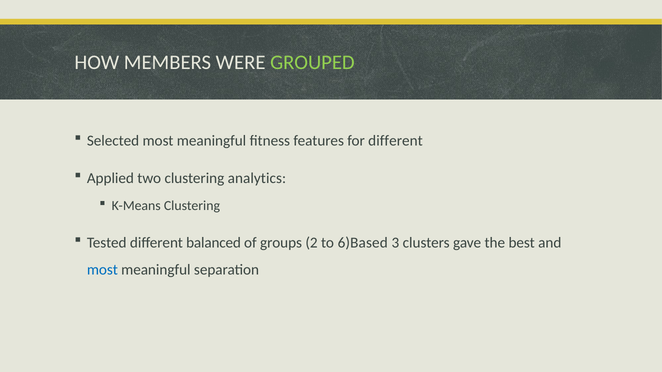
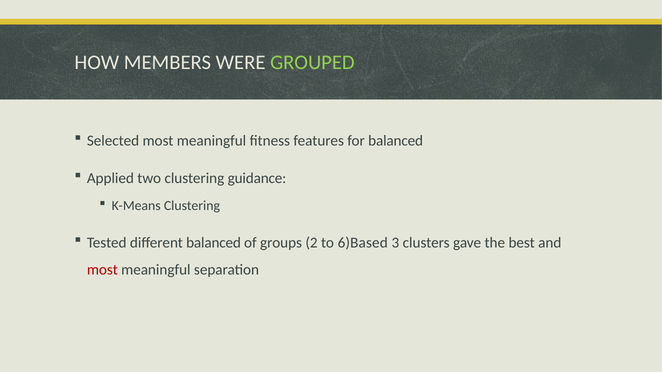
for different: different -> balanced
analytics: analytics -> guidance
most at (102, 270) colour: blue -> red
